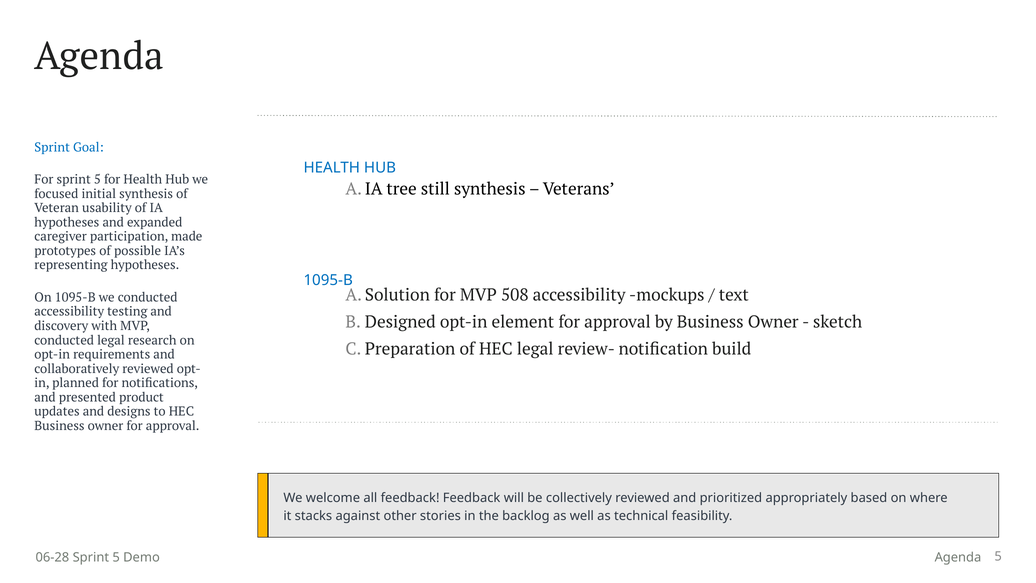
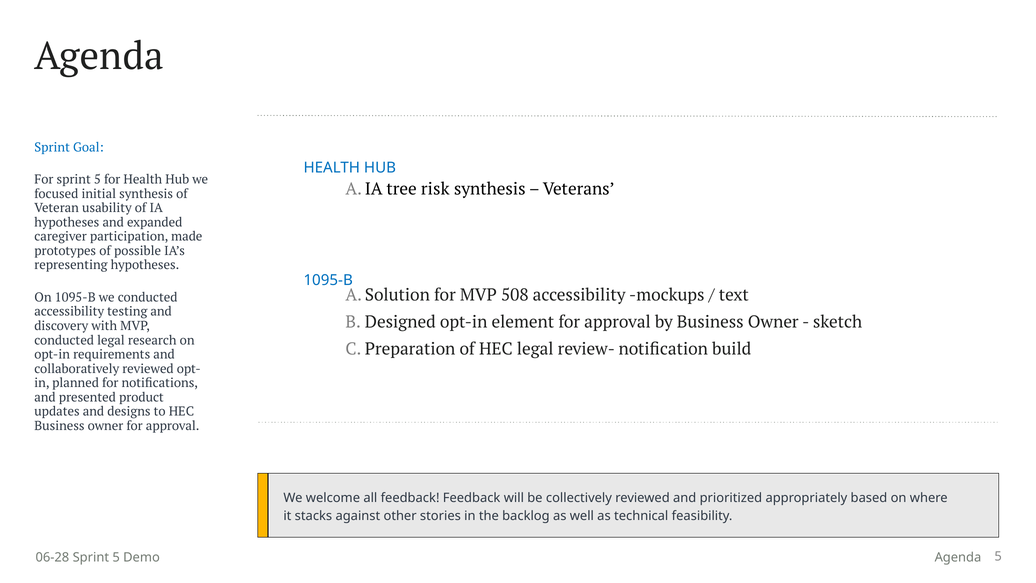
still: still -> risk
